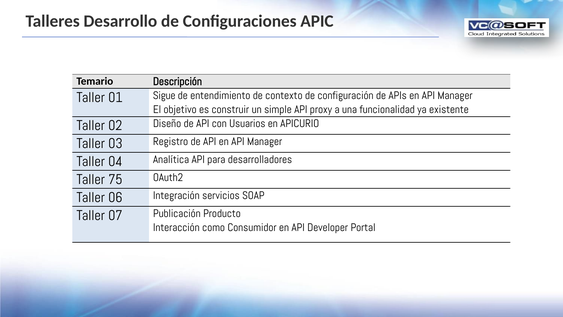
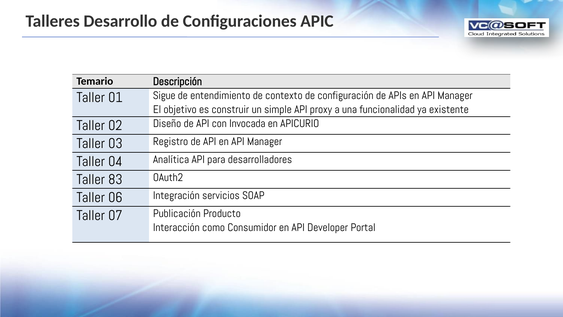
Usuarios: Usuarios -> Invocada
75: 75 -> 83
